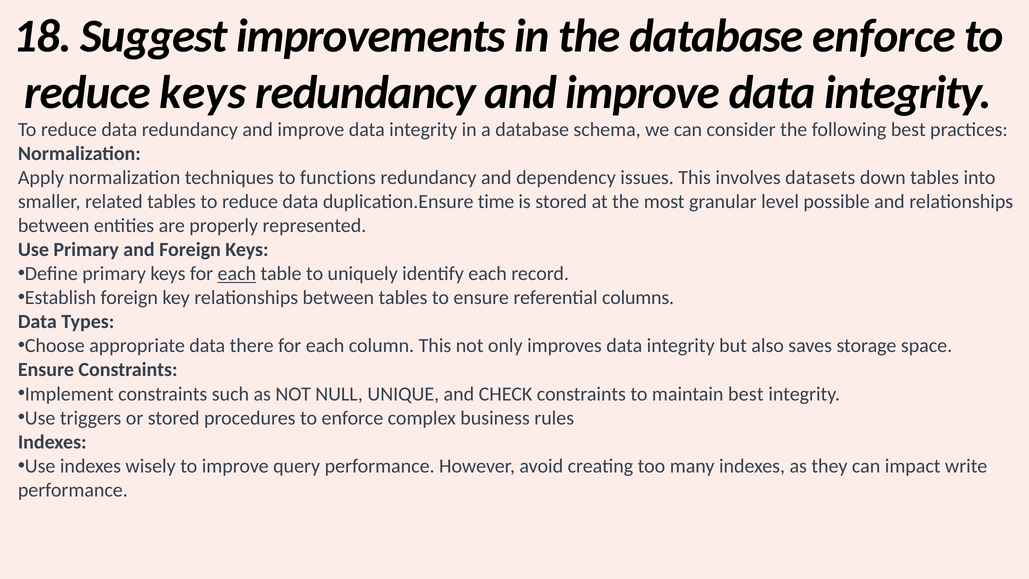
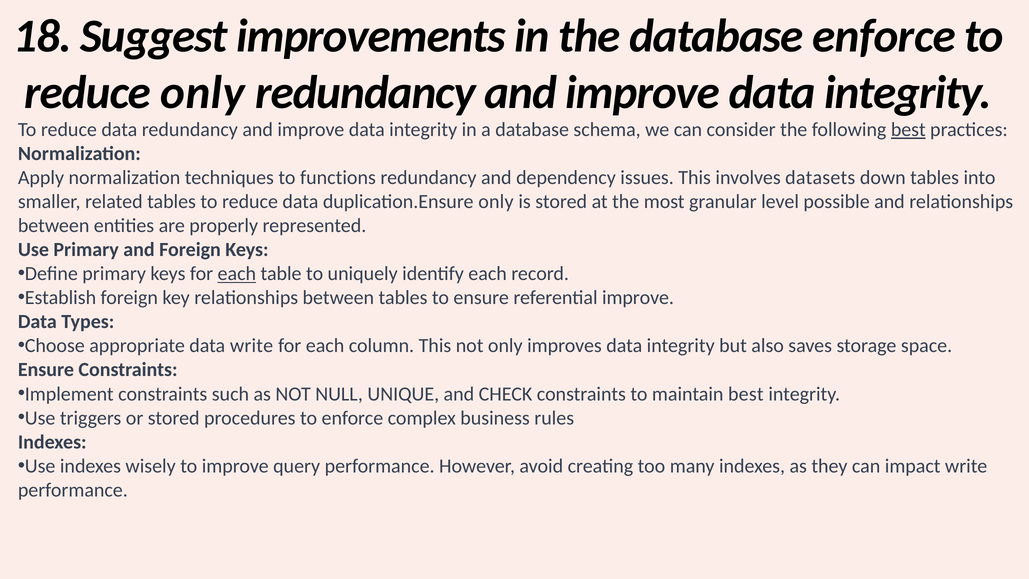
reduce keys: keys -> only
best at (908, 130) underline: none -> present
duplication.Ensure time: time -> only
referential columns: columns -> improve
data there: there -> write
